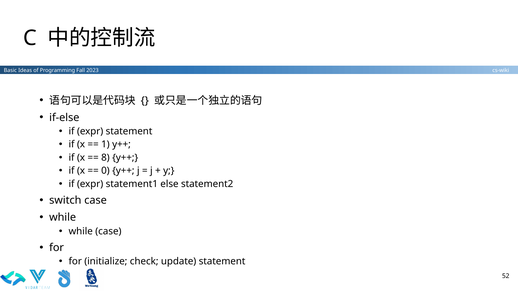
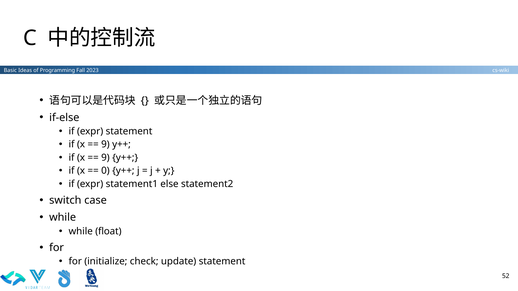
1 at (105, 145): 1 -> 9
8 at (105, 158): 8 -> 9
while case: case -> float
